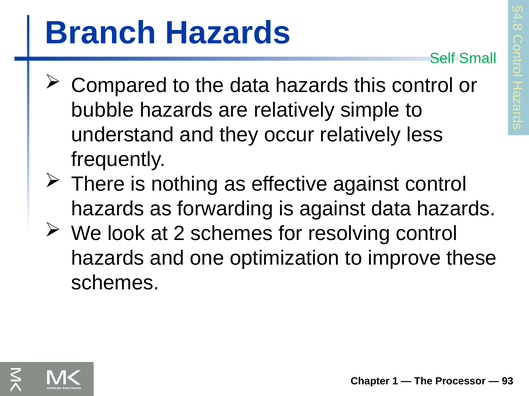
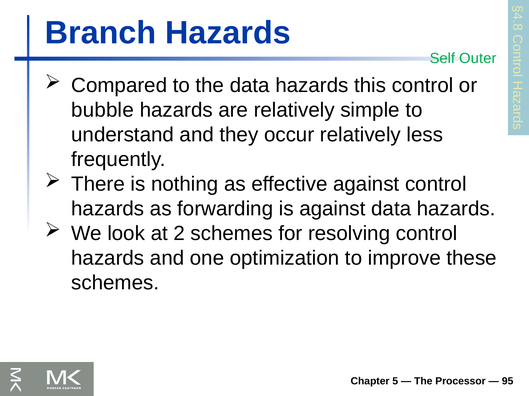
Small: Small -> Outer
1: 1 -> 5
93: 93 -> 95
